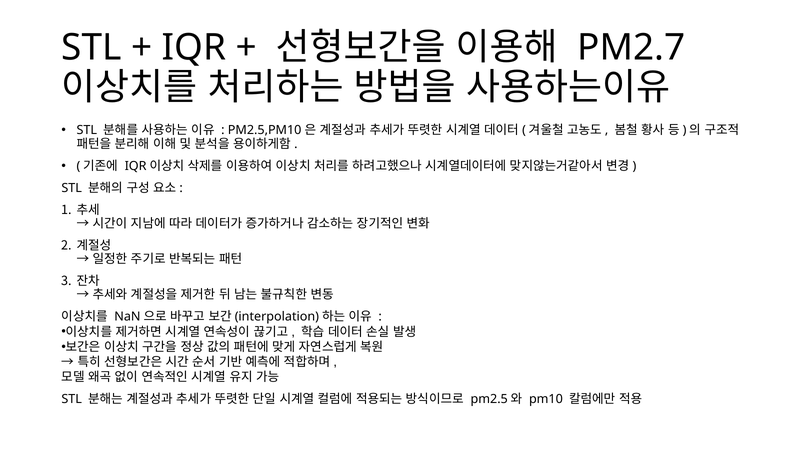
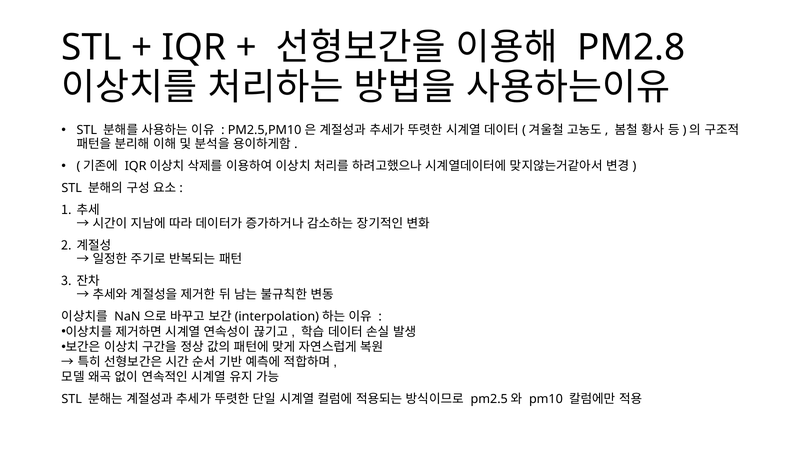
PM2.7: PM2.7 -> PM2.8
